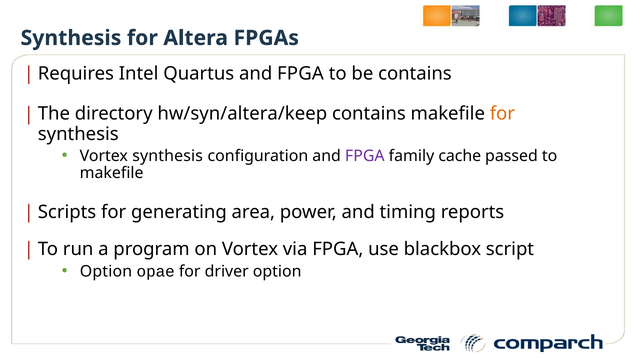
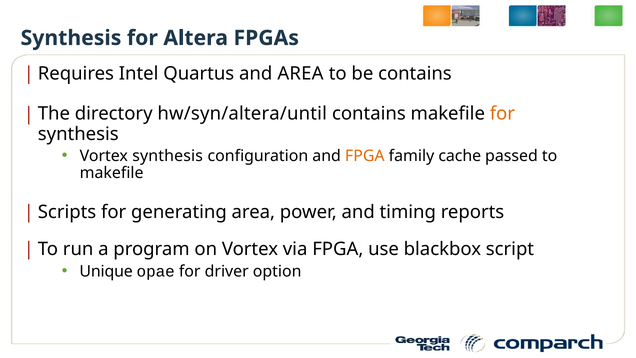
Quartus and FPGA: FPGA -> AREA
hw/syn/altera/keep: hw/syn/altera/keep -> hw/syn/altera/until
FPGA at (365, 156) colour: purple -> orange
Option at (106, 271): Option -> Unique
